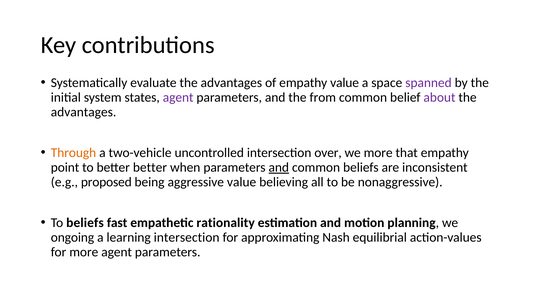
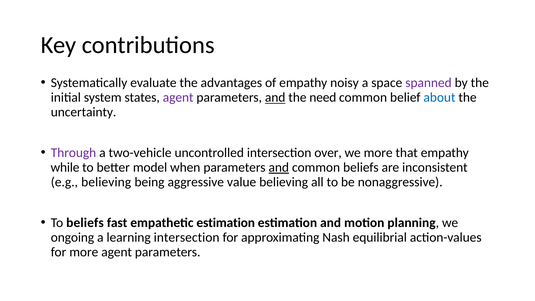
empathy value: value -> noisy
and at (275, 97) underline: none -> present
from: from -> need
about colour: purple -> blue
advantages at (84, 112): advantages -> uncertainty
Through colour: orange -> purple
point: point -> while
better better: better -> model
e.g proposed: proposed -> believing
empathetic rationality: rationality -> estimation
